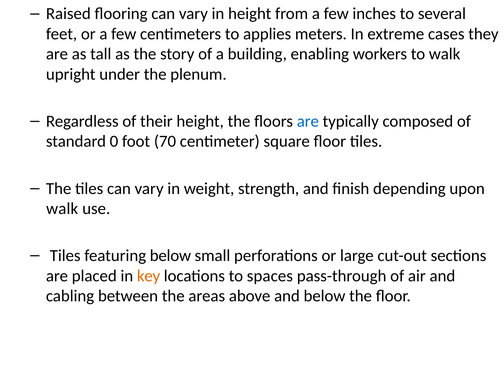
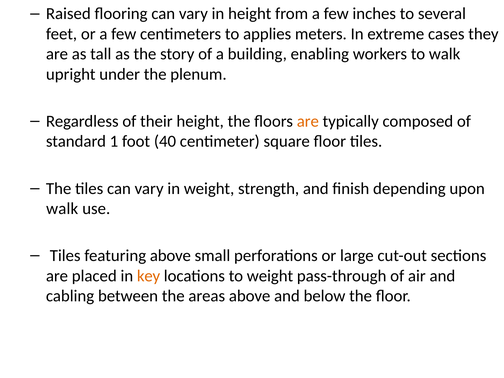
are at (308, 121) colour: blue -> orange
0: 0 -> 1
70: 70 -> 40
featuring below: below -> above
to spaces: spaces -> weight
